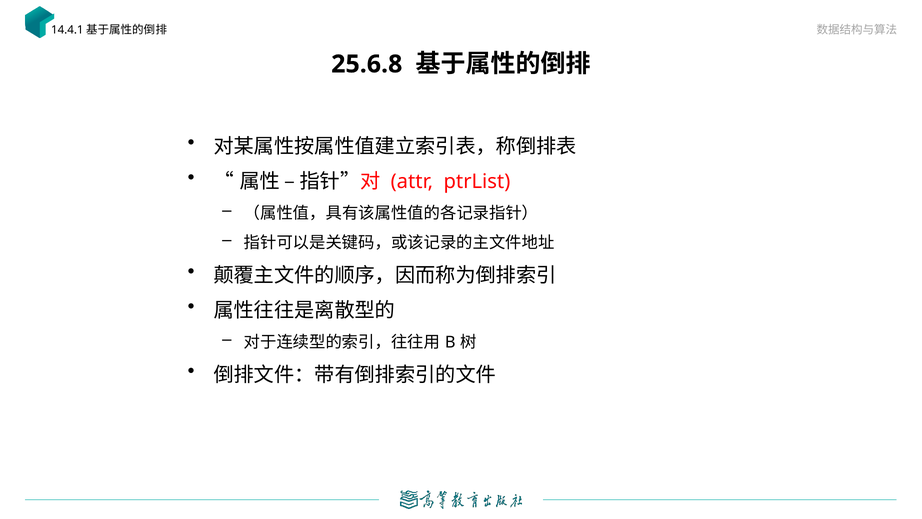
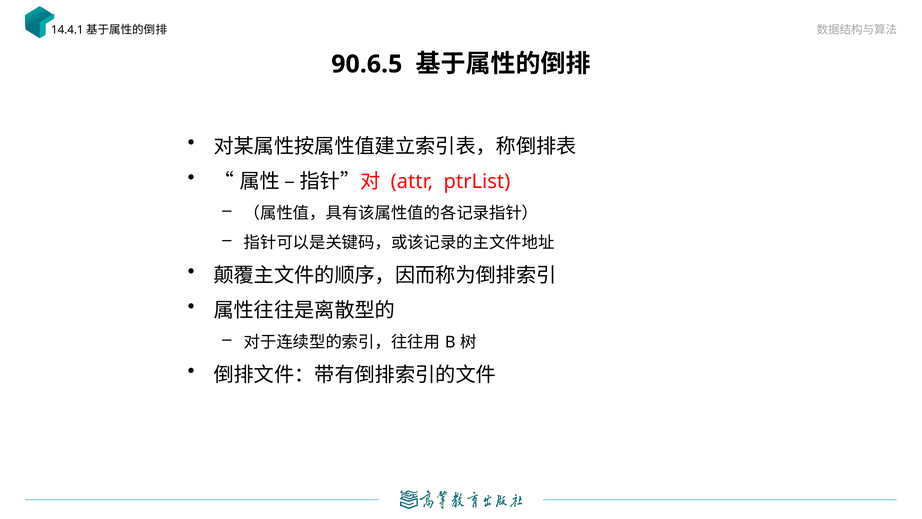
25.6.8: 25.6.8 -> 90.6.5
